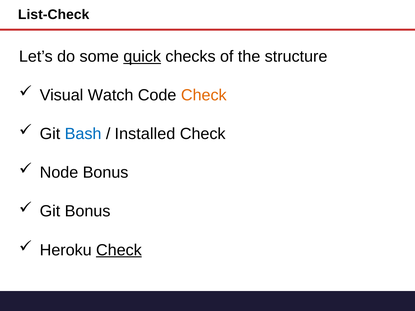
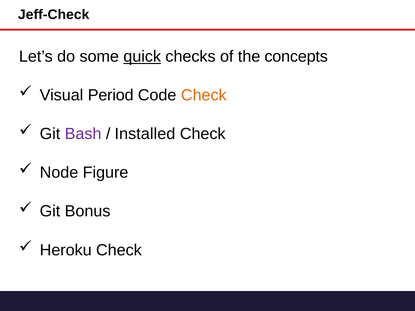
List-Check: List-Check -> Jeff-Check
structure: structure -> concepts
Watch: Watch -> Period
Bash colour: blue -> purple
Node Bonus: Bonus -> Figure
Check at (119, 250) underline: present -> none
